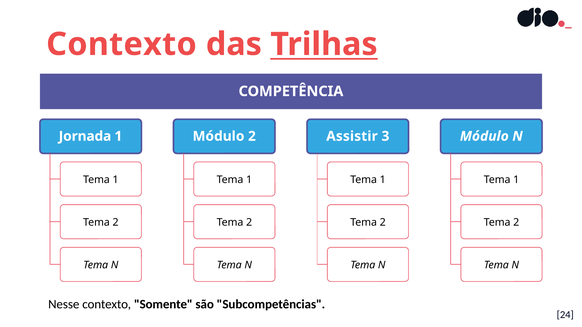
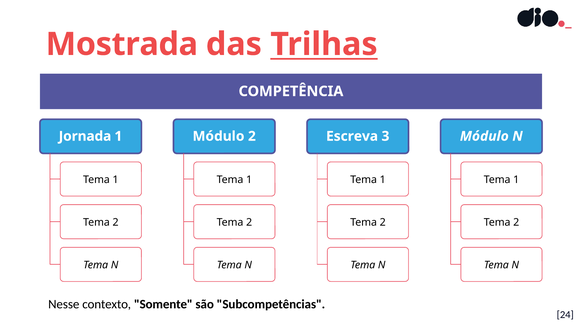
Contexto at (121, 44): Contexto -> Mostrada
Assistir: Assistir -> Escreva
